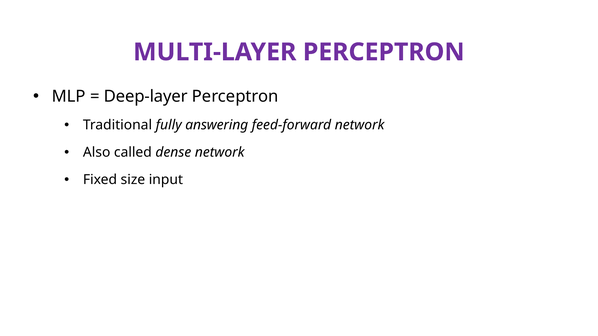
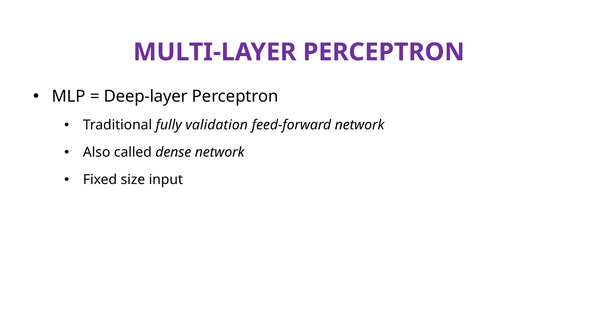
answering: answering -> validation
